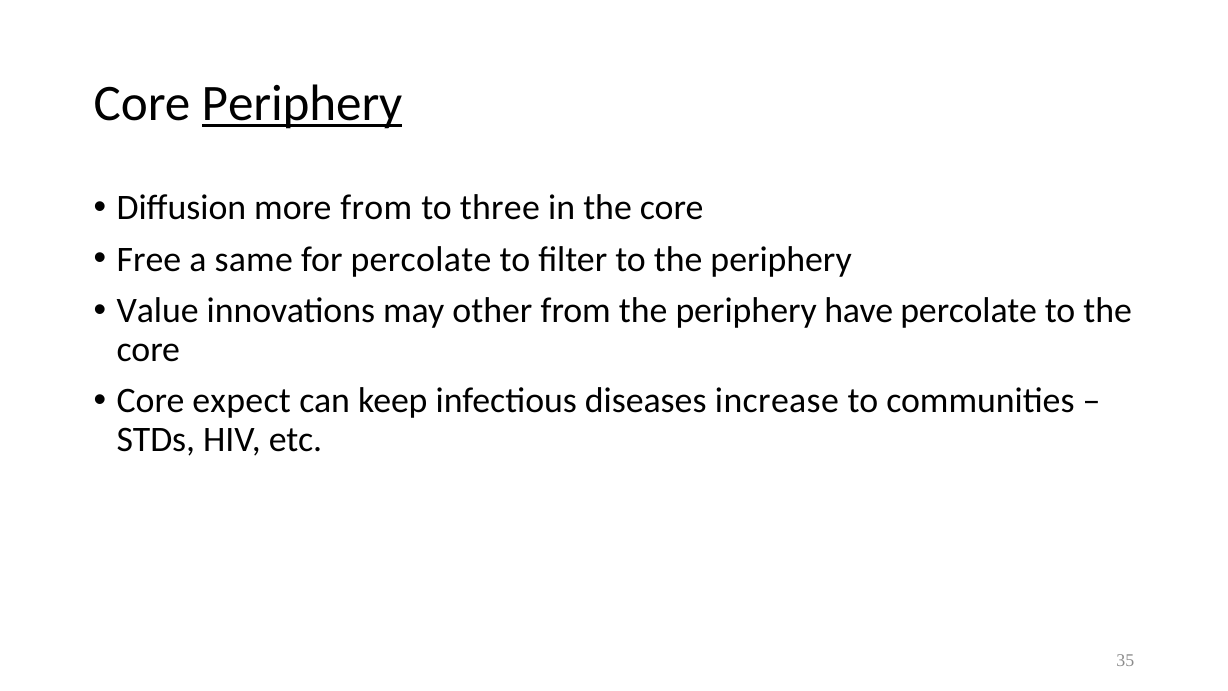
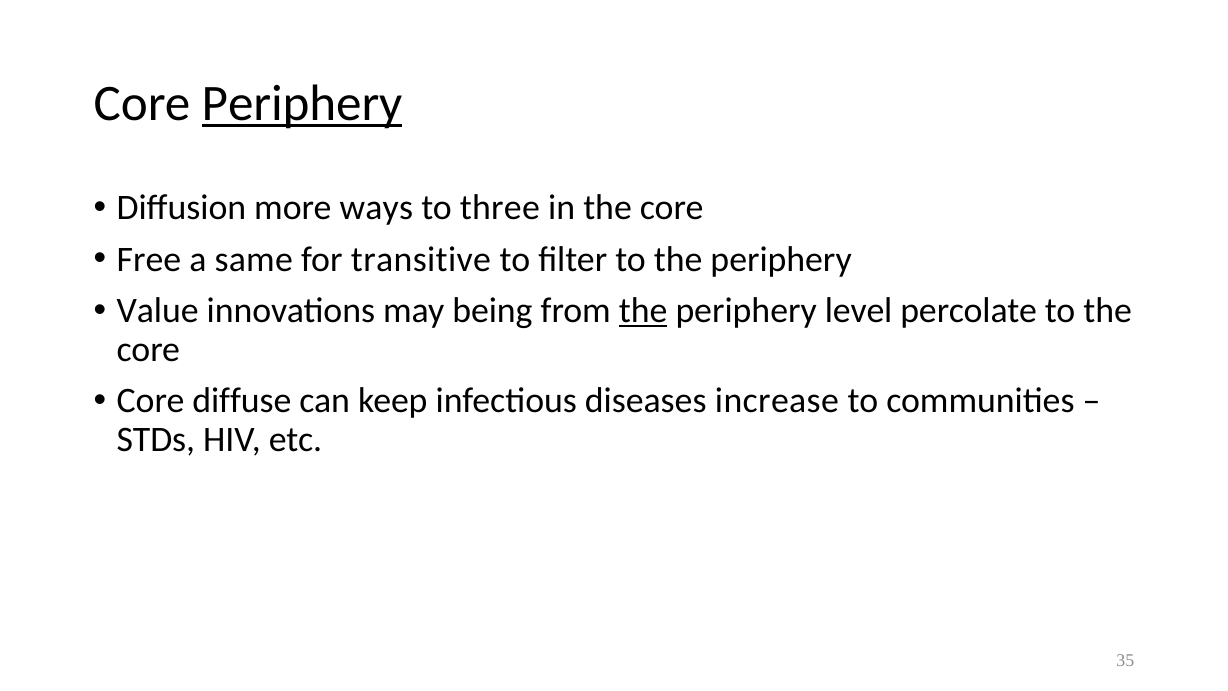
more from: from -> ways
for percolate: percolate -> transitive
other: other -> being
the at (643, 311) underline: none -> present
have: have -> level
expect: expect -> diffuse
